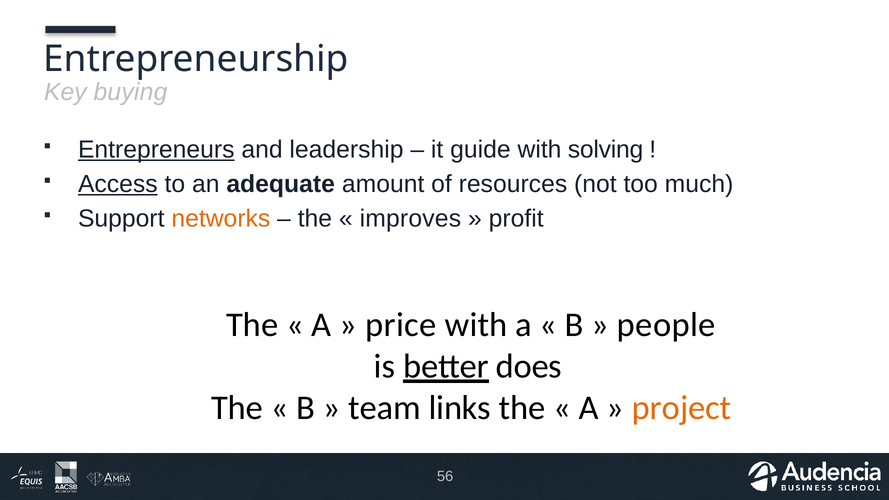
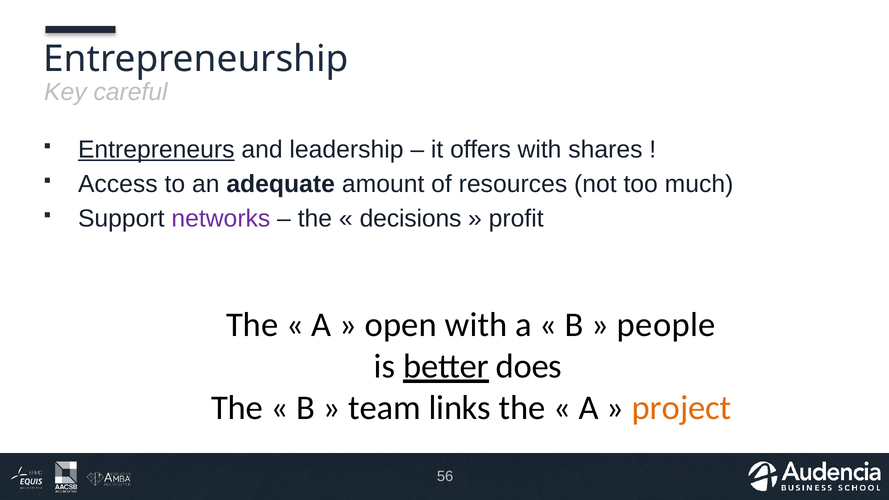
buying: buying -> careful
guide: guide -> offers
solving: solving -> shares
Access underline: present -> none
networks colour: orange -> purple
improves: improves -> decisions
price: price -> open
